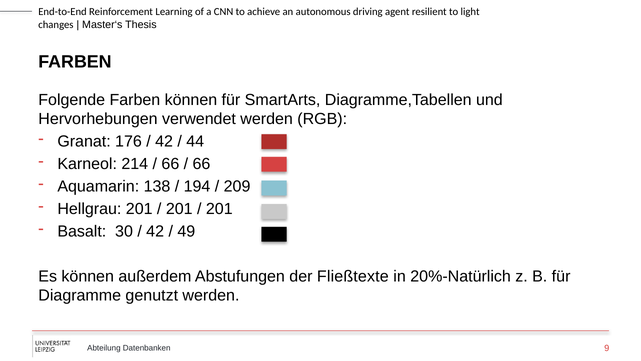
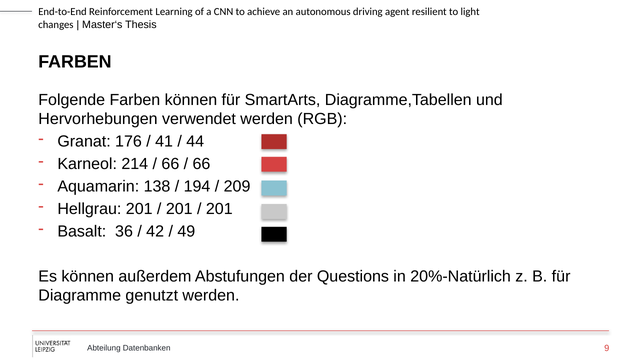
42 at (164, 141): 42 -> 41
30: 30 -> 36
Fließtexte: Fließtexte -> Questions
